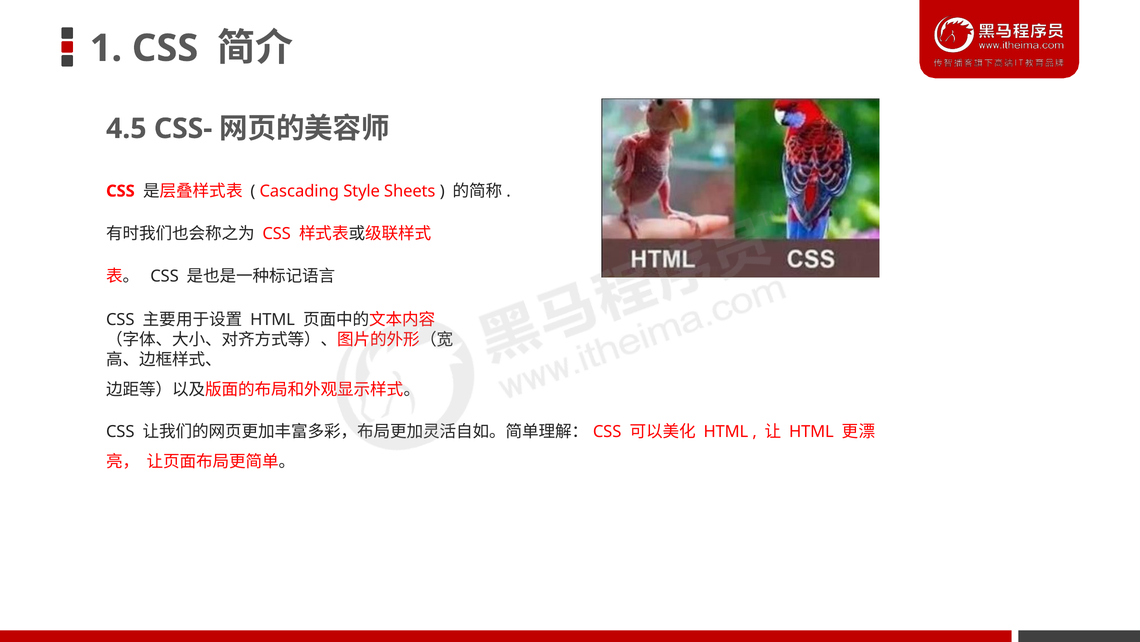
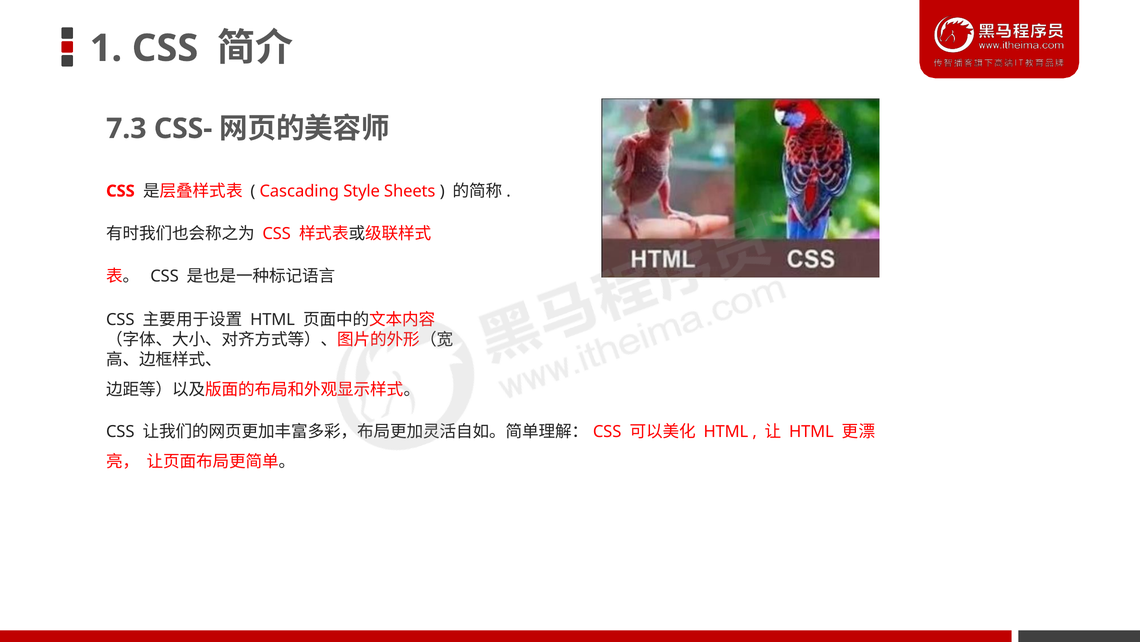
4.5: 4.5 -> 7.3
